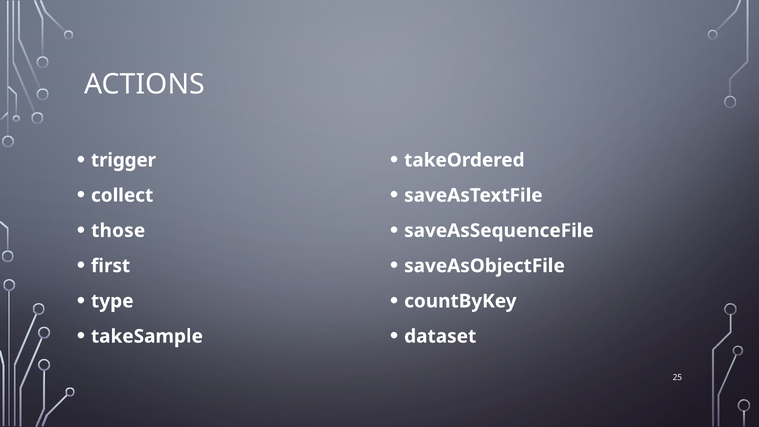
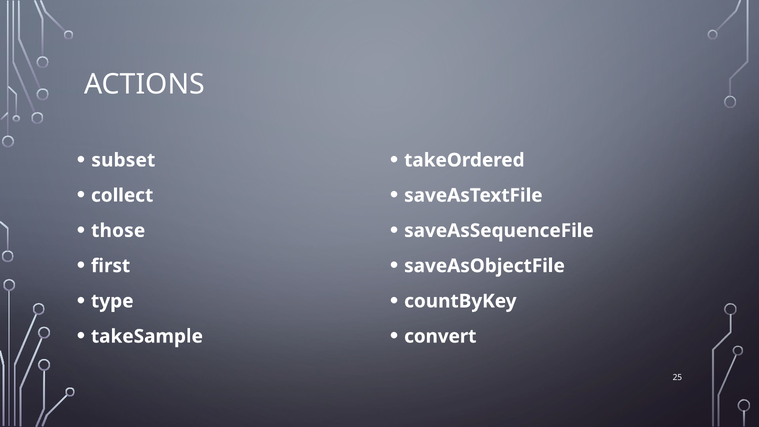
trigger: trigger -> subset
dataset: dataset -> convert
